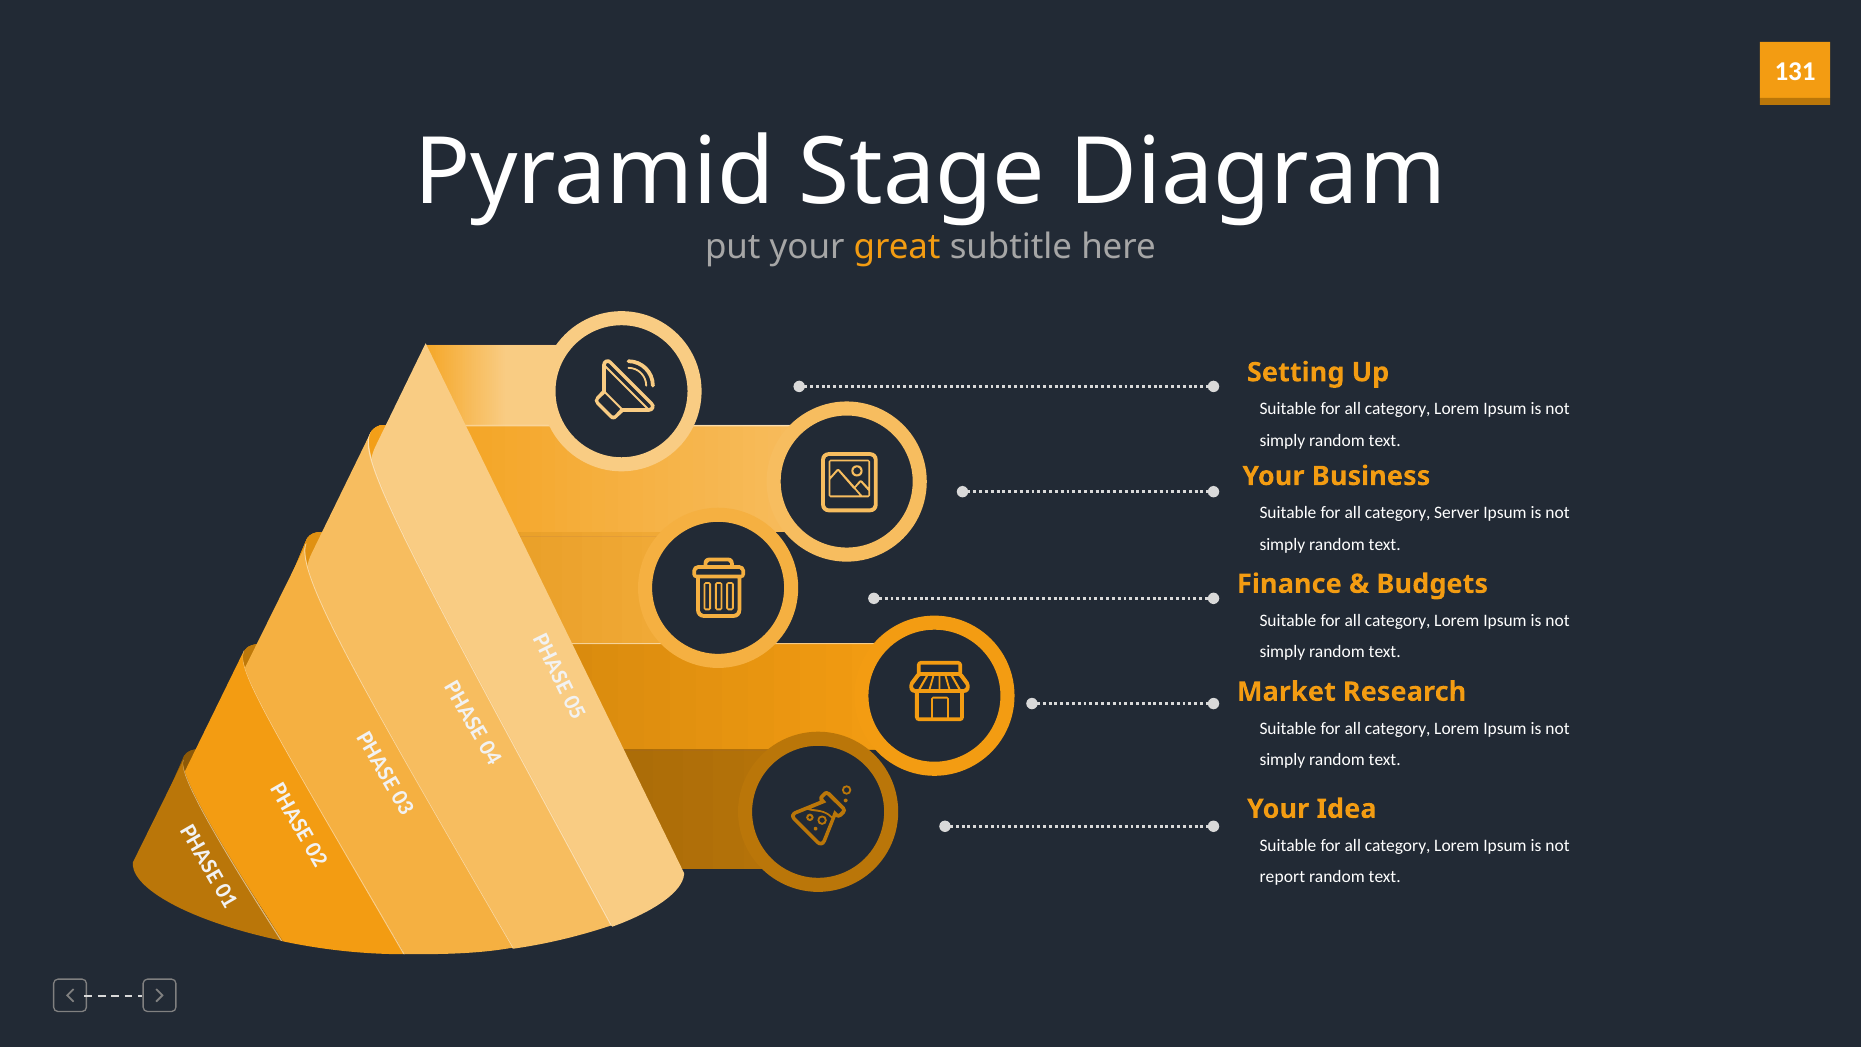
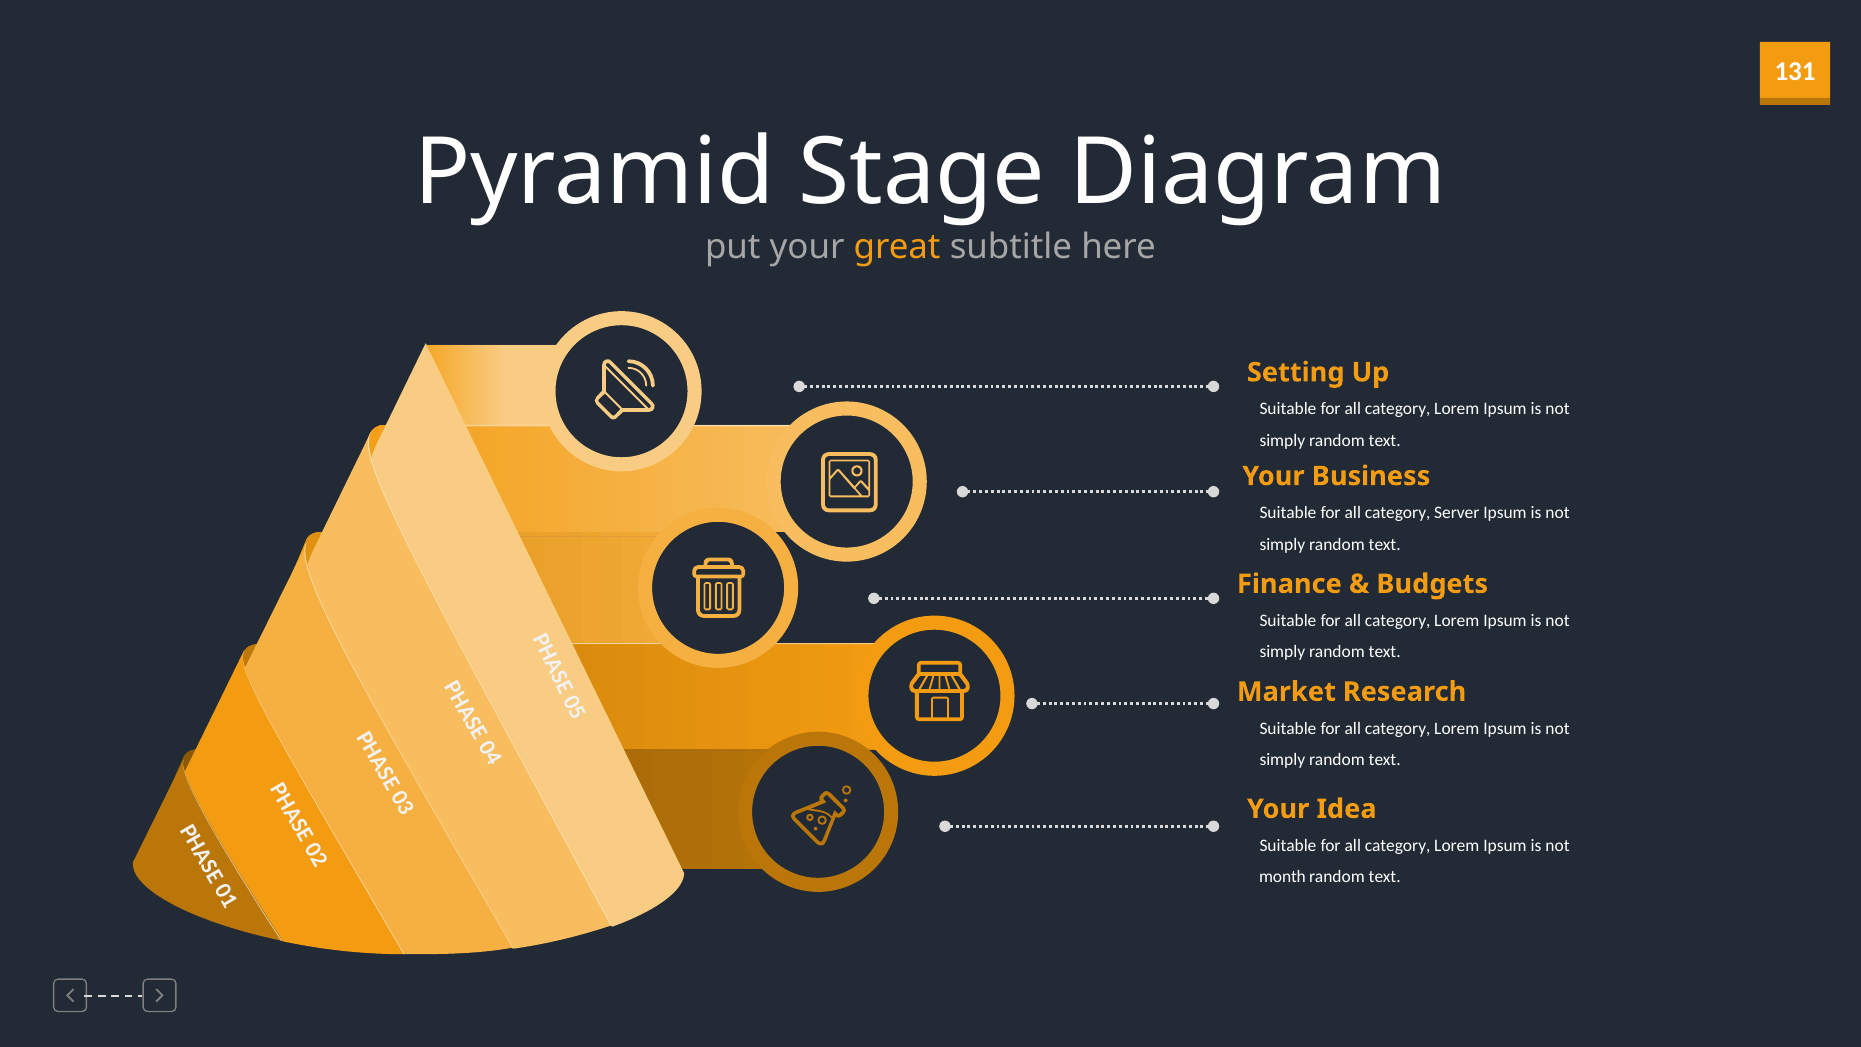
report: report -> month
